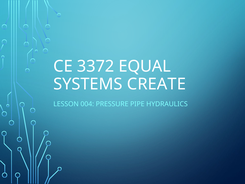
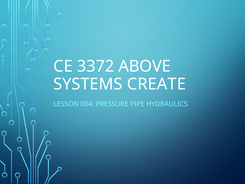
EQUAL: EQUAL -> ABOVE
